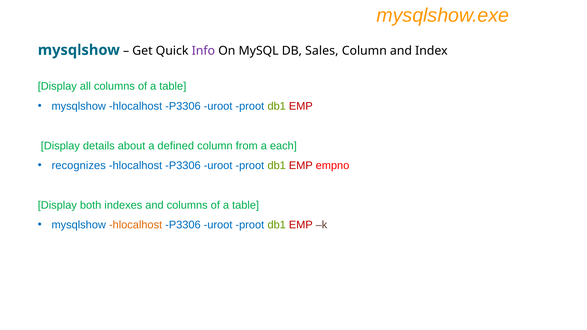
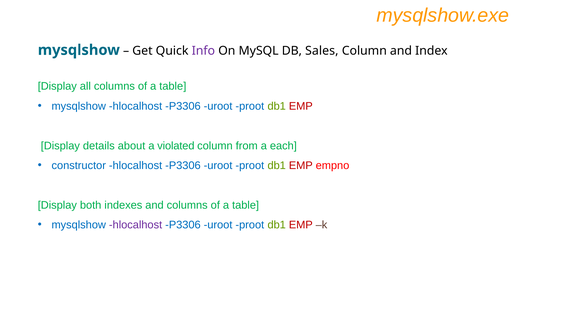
defined: defined -> violated
recognizes: recognizes -> constructor
hlocalhost at (136, 225) colour: orange -> purple
